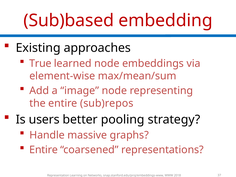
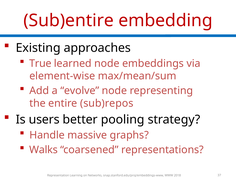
Sub)based: Sub)based -> Sub)entire
image: image -> evolve
Entire at (44, 150): Entire -> Walks
